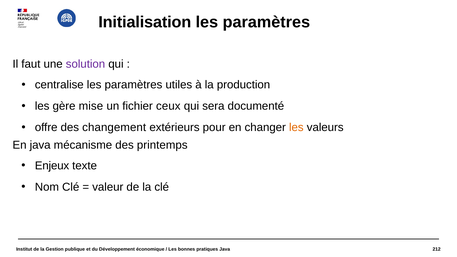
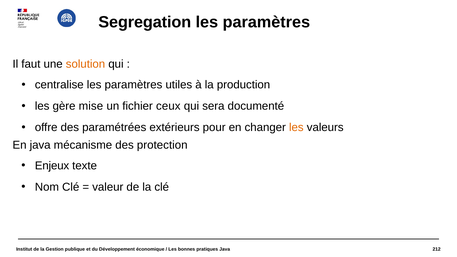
Initialisation: Initialisation -> Segregation
solution colour: purple -> orange
changement: changement -> paramétrées
printemps: printemps -> protection
